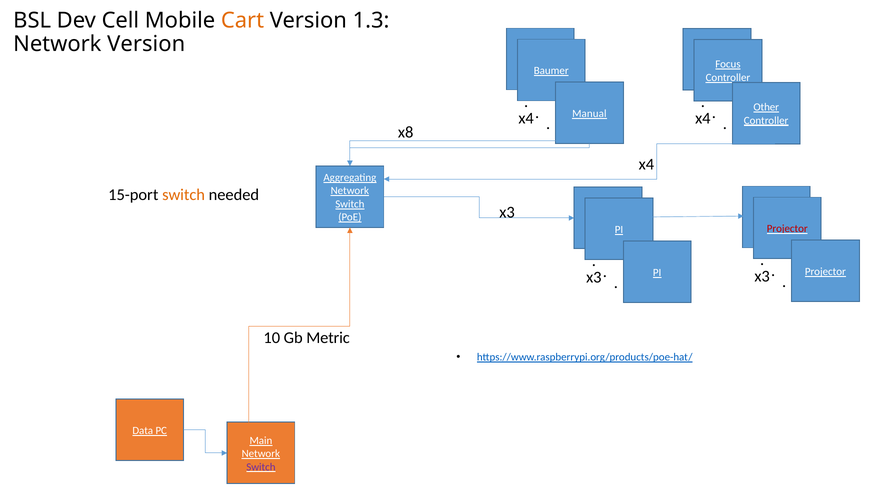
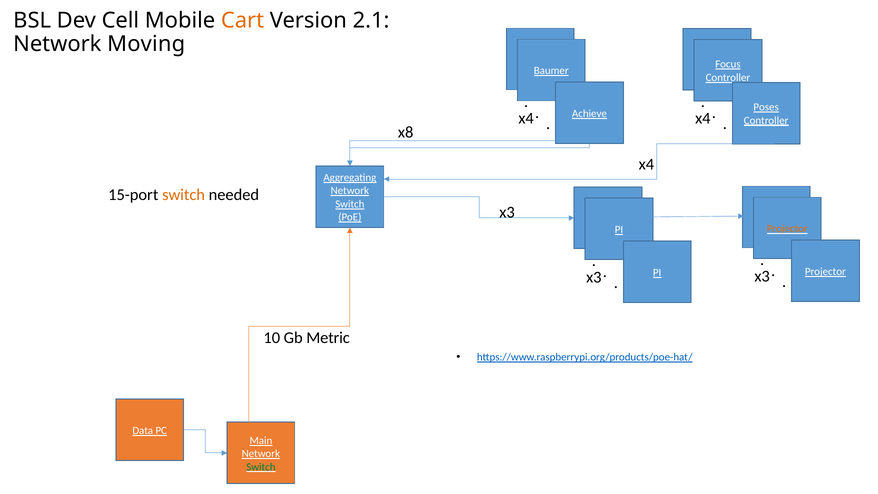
1.3: 1.3 -> 2.1
Network Version: Version -> Moving
Other: Other -> Poses
Manual: Manual -> Achieve
Projector at (787, 229) colour: red -> orange
Switch at (261, 467) colour: purple -> green
